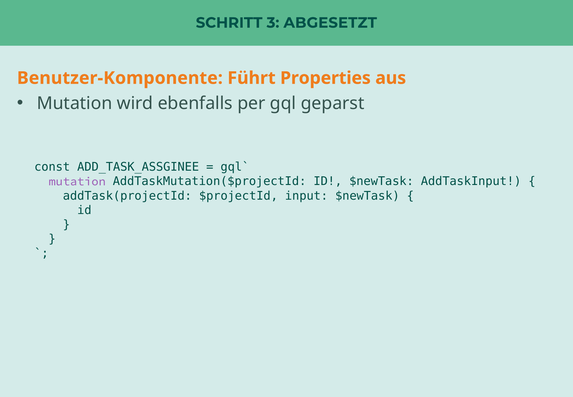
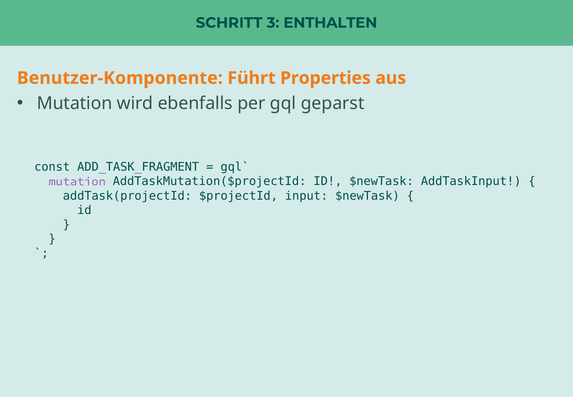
ABGESETZT: ABGESETZT -> ENTHALTEN
ADD_TASK_ASSGINEE: ADD_TASK_ASSGINEE -> ADD_TASK_FRAGMENT
